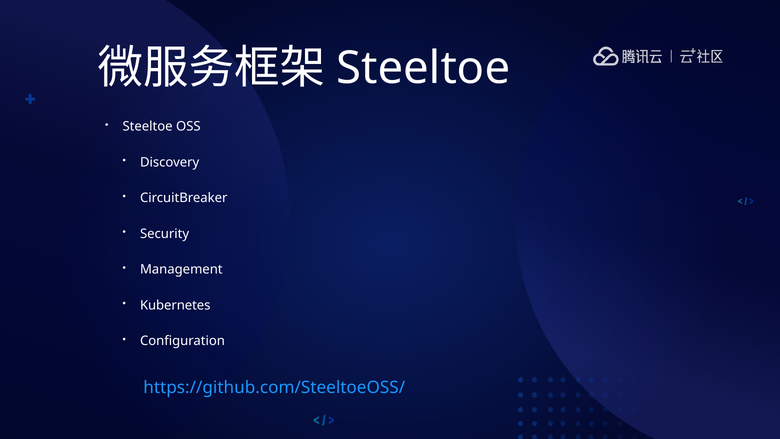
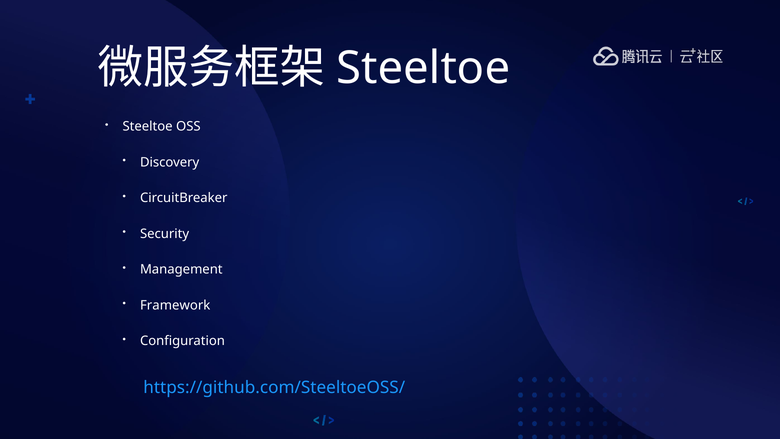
Kubernetes: Kubernetes -> Framework
